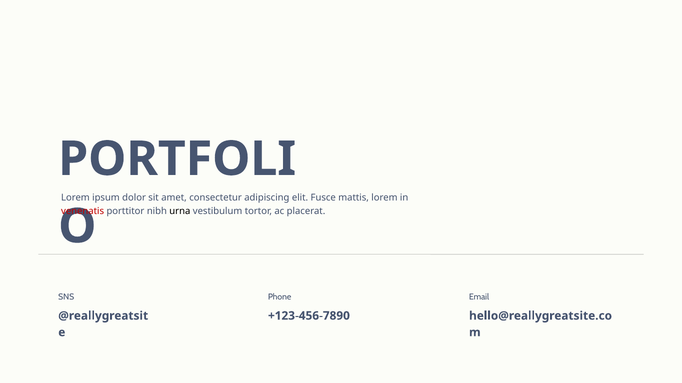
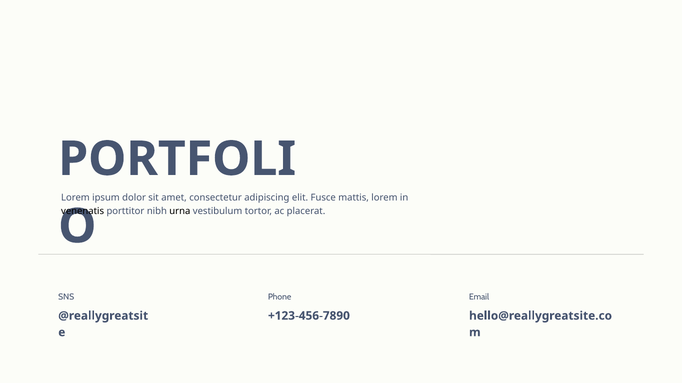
venenatis colour: red -> black
